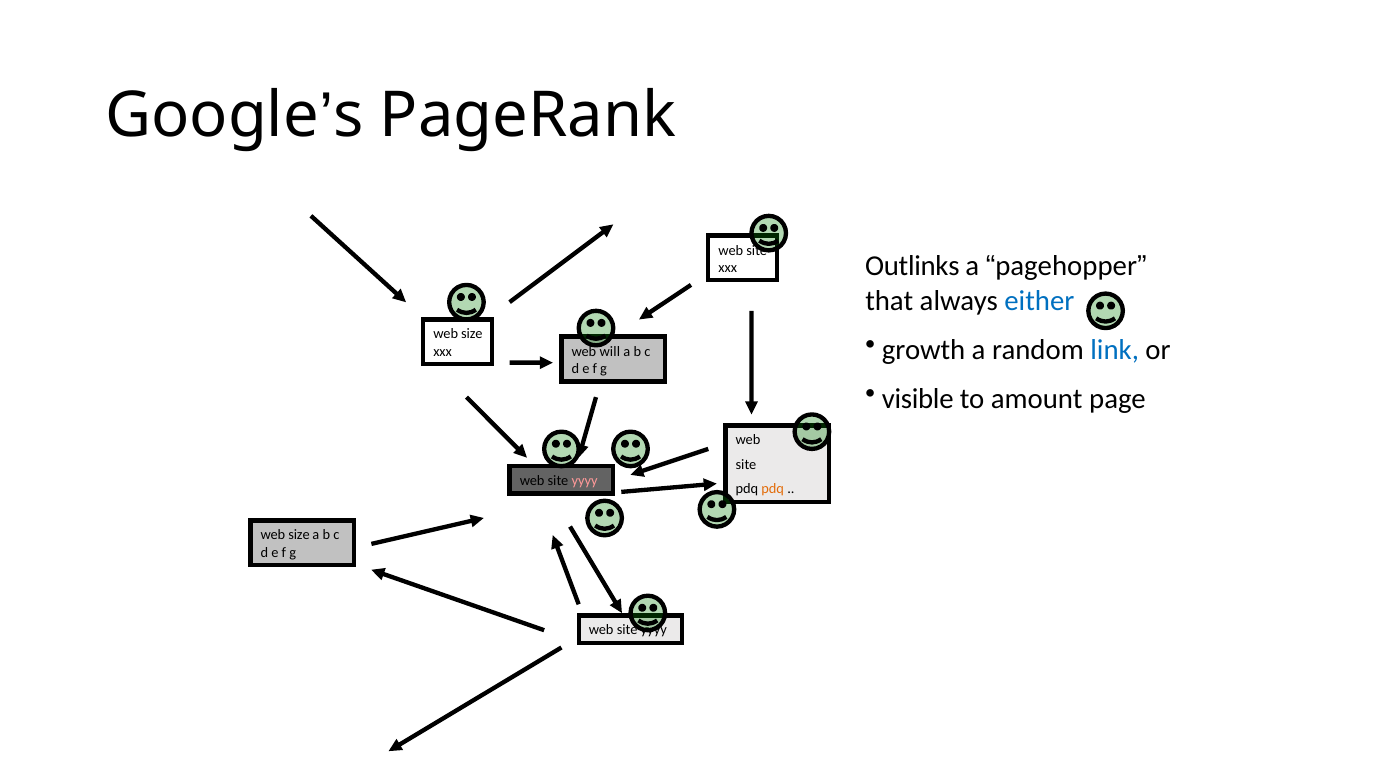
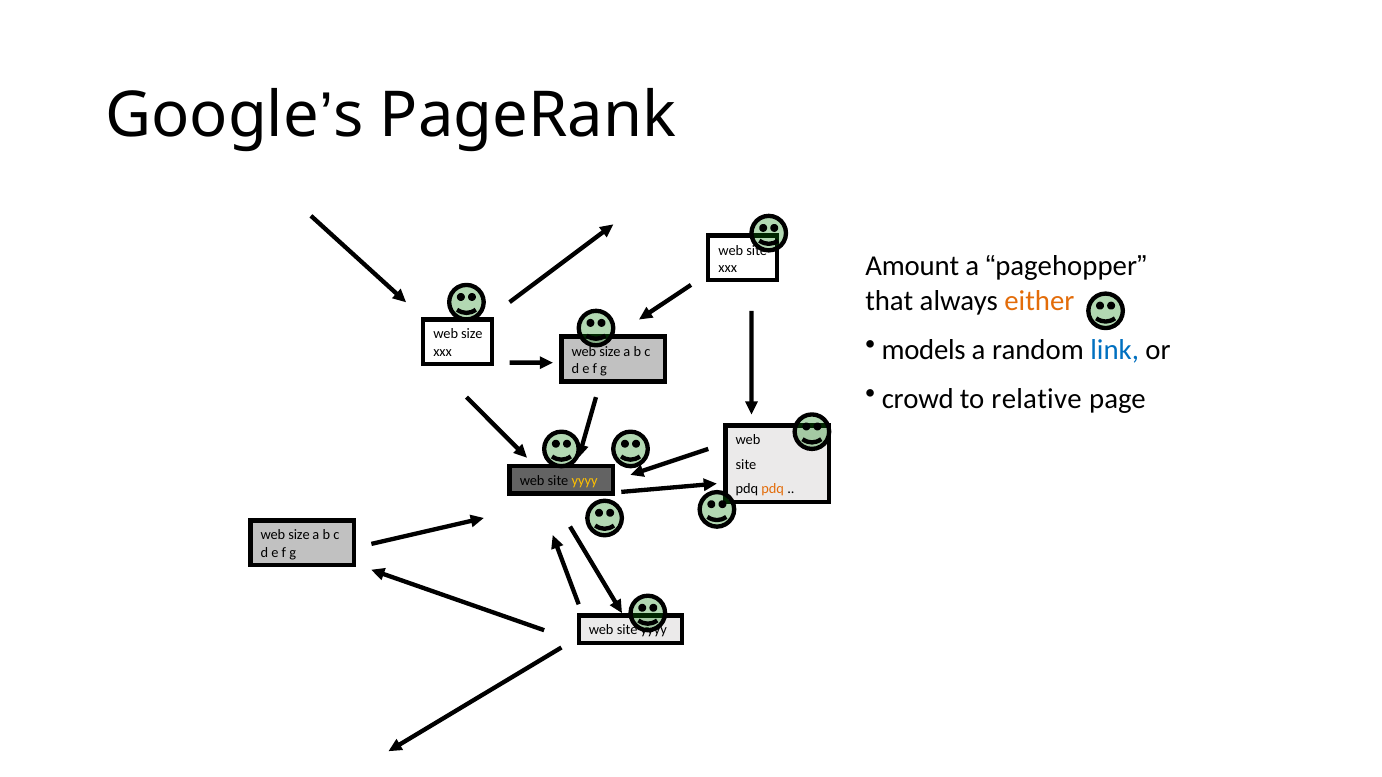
Outlinks: Outlinks -> Amount
either colour: blue -> orange
growth: growth -> models
will at (610, 352): will -> size
visible: visible -> crowd
amount: amount -> relative
yyyy at (585, 481) colour: pink -> yellow
